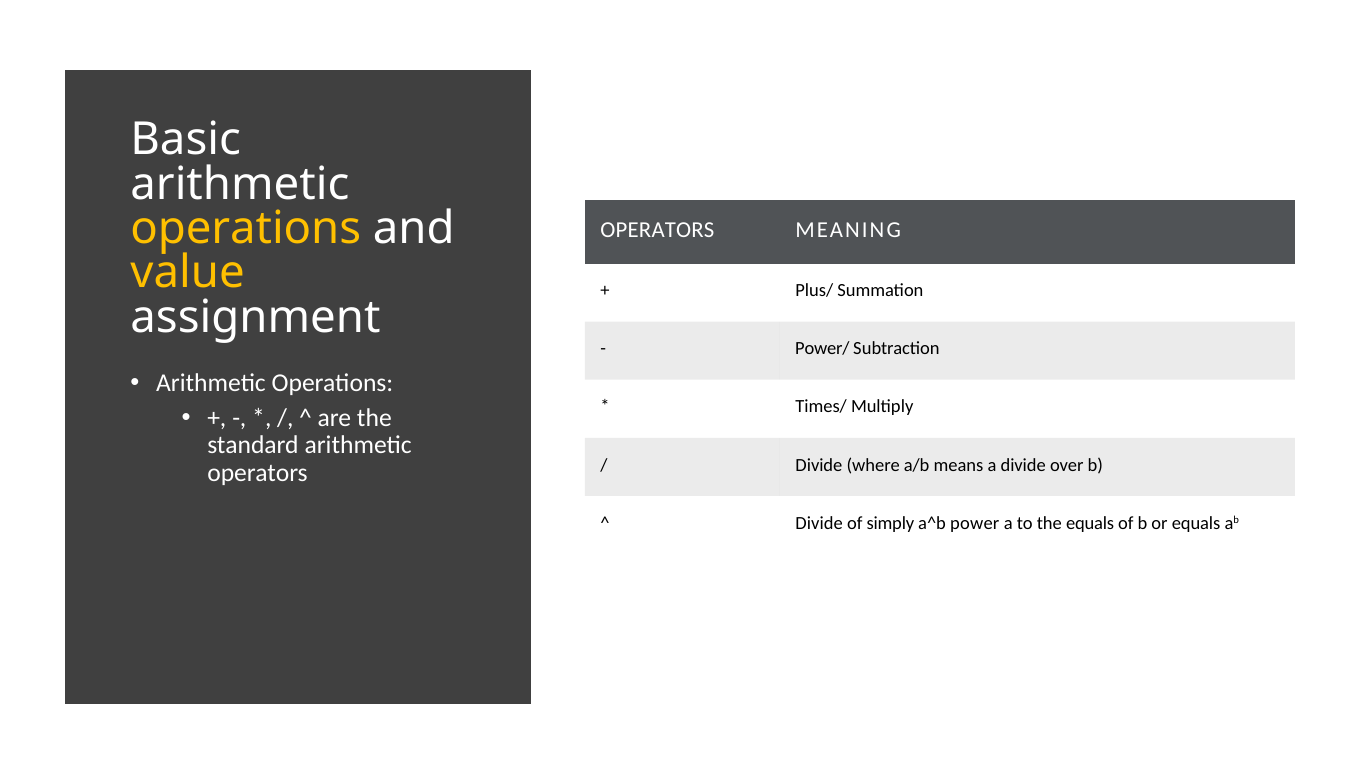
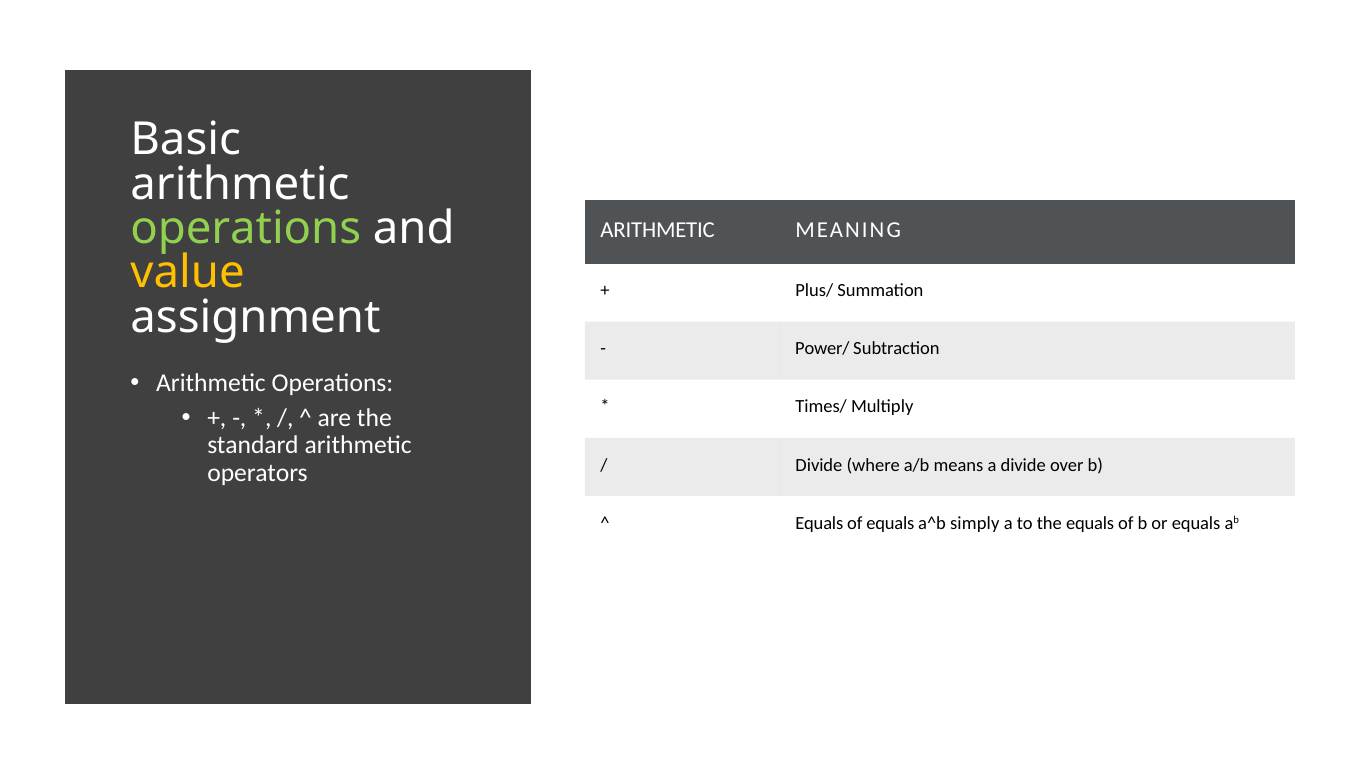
operations at (246, 228) colour: yellow -> light green
OPERATORS at (657, 230): OPERATORS -> ARITHMETIC
Divide at (819, 523): Divide -> Equals
of simply: simply -> equals
power: power -> simply
